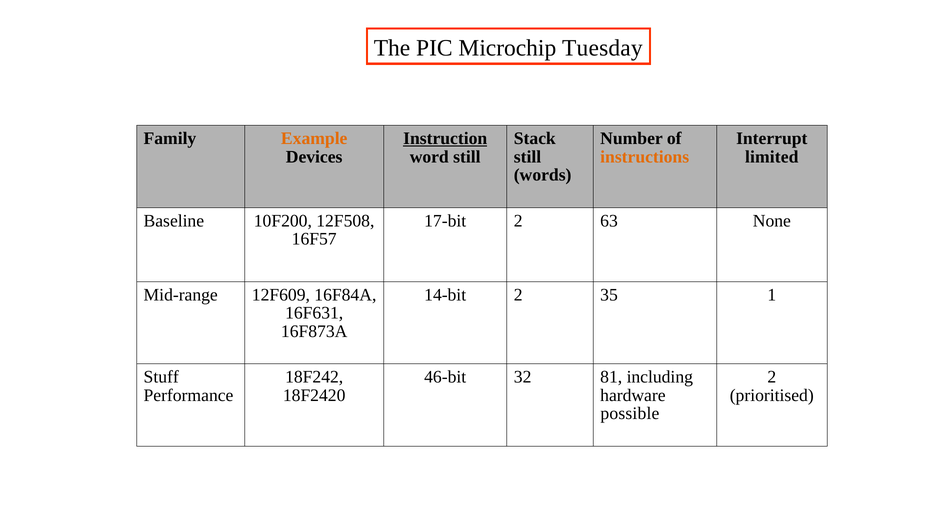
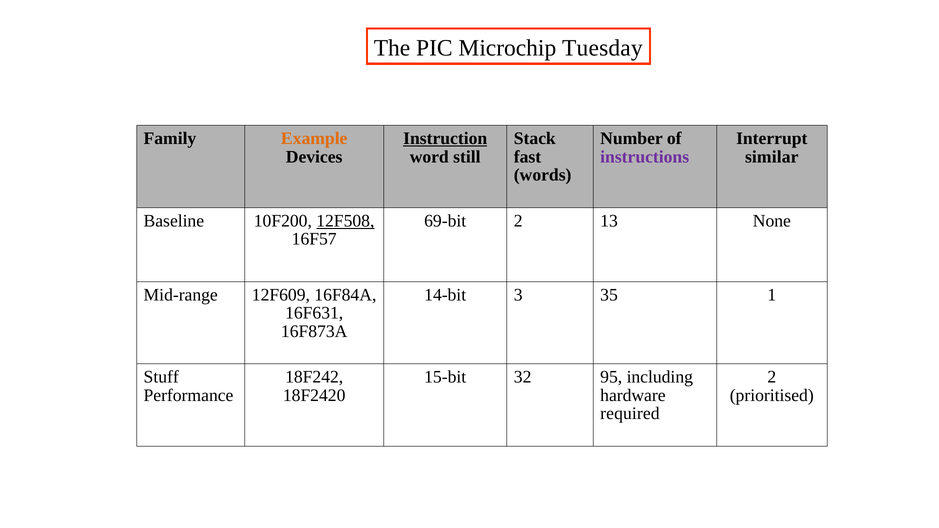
still at (527, 157): still -> fast
instructions colour: orange -> purple
limited: limited -> similar
12F508 underline: none -> present
17-bit: 17-bit -> 69-bit
63: 63 -> 13
14-bit 2: 2 -> 3
46-bit: 46-bit -> 15-bit
81: 81 -> 95
possible: possible -> required
